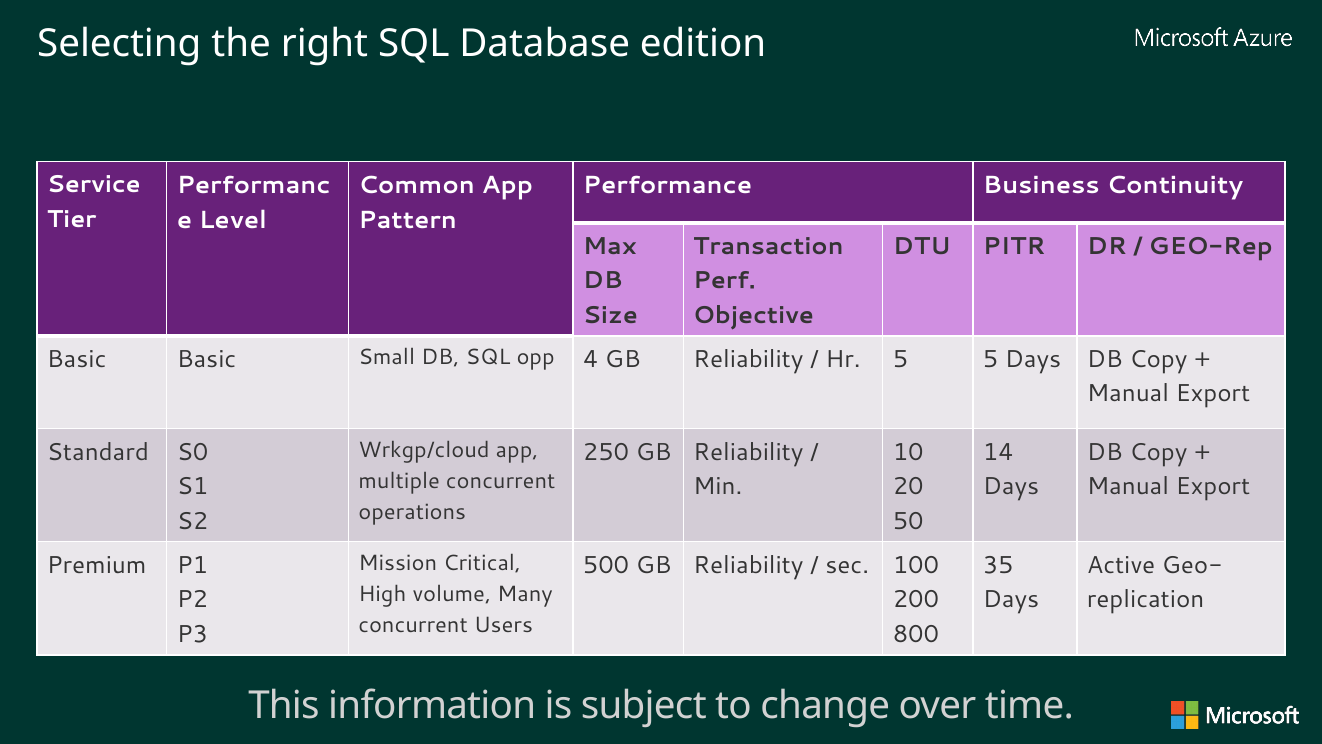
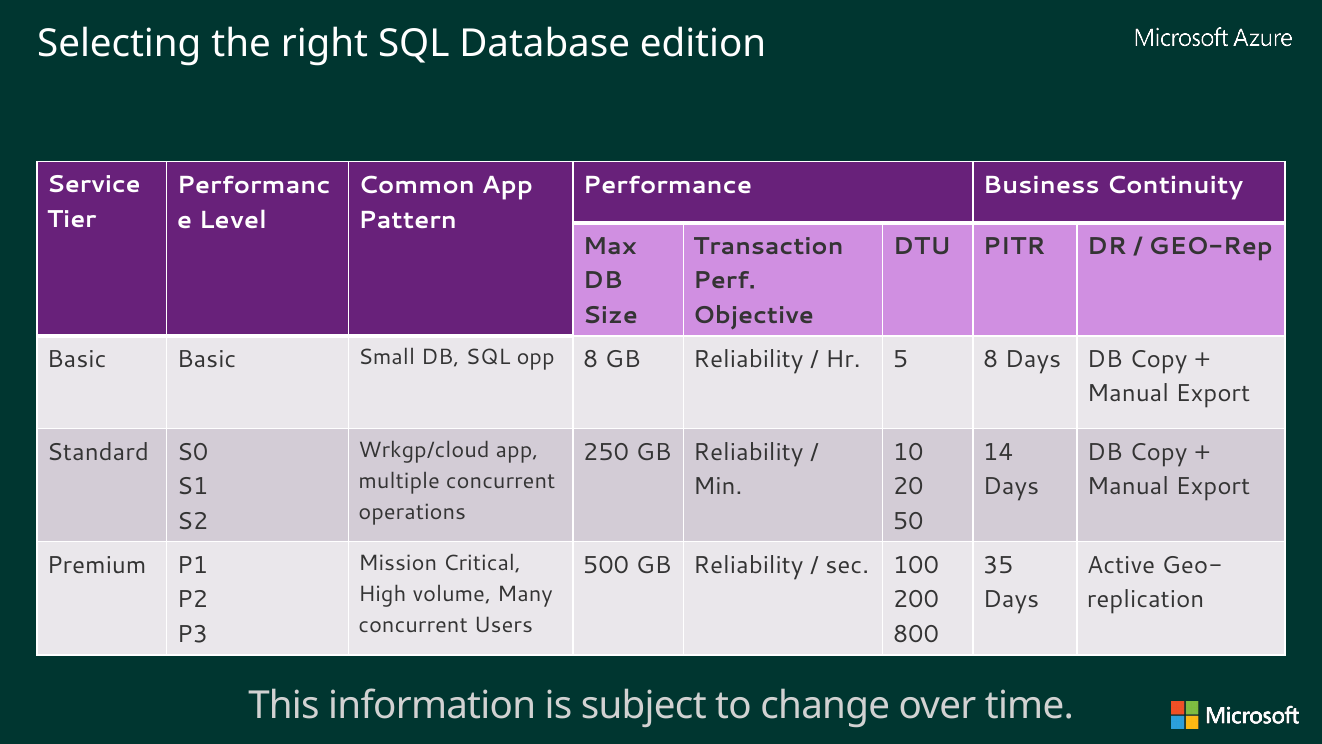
opp 4: 4 -> 8
5 5: 5 -> 8
